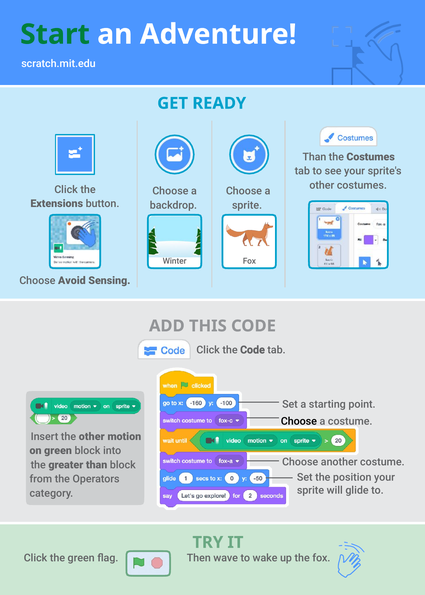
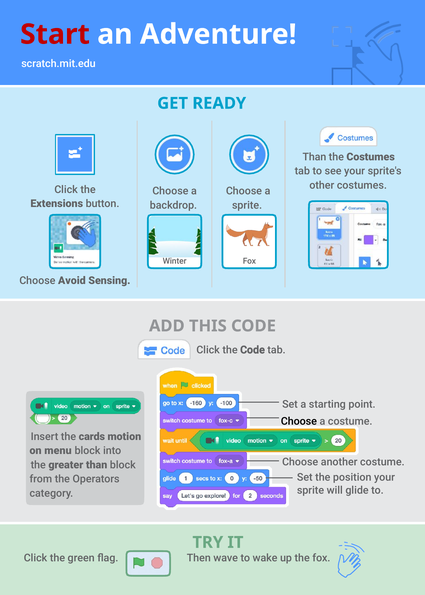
Start colour: green -> red
the other: other -> cards
on green: green -> menu
